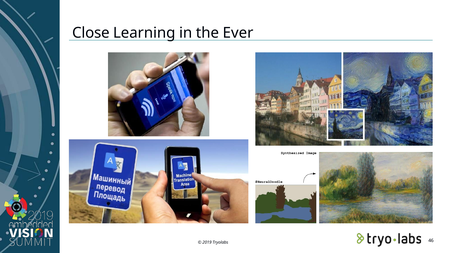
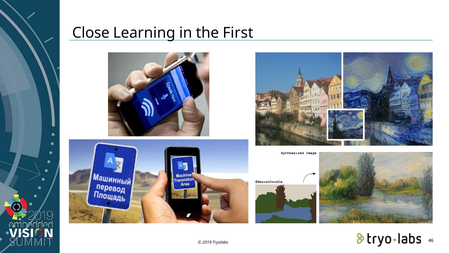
Ever: Ever -> First
